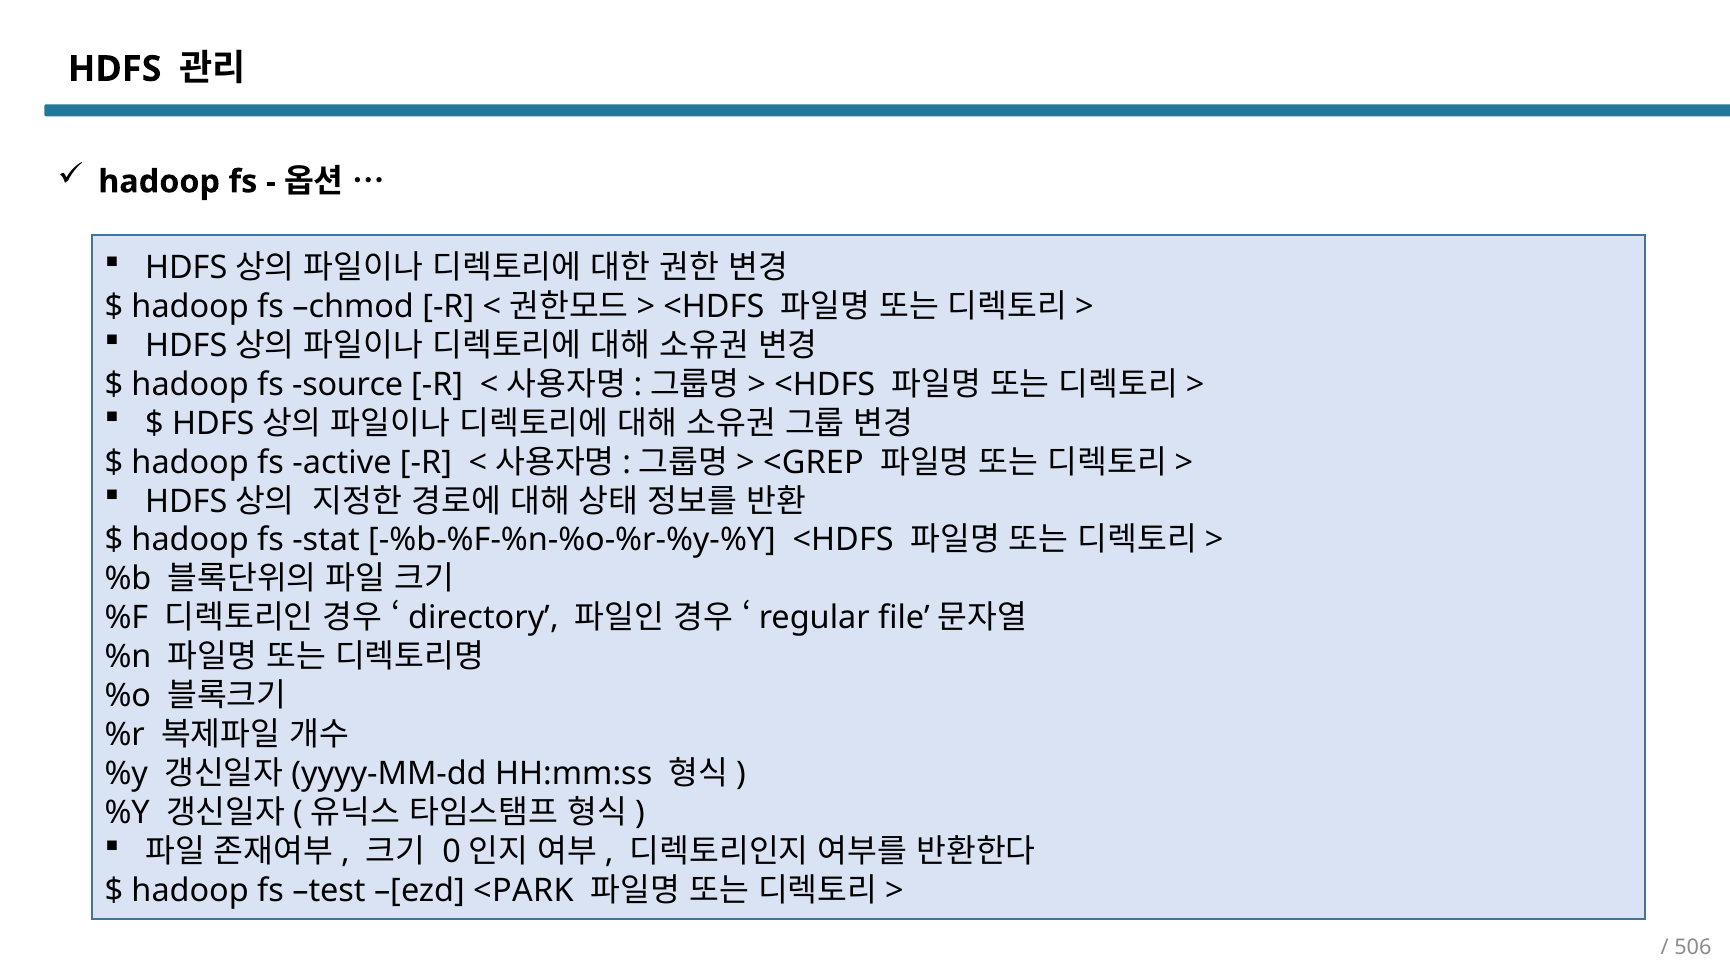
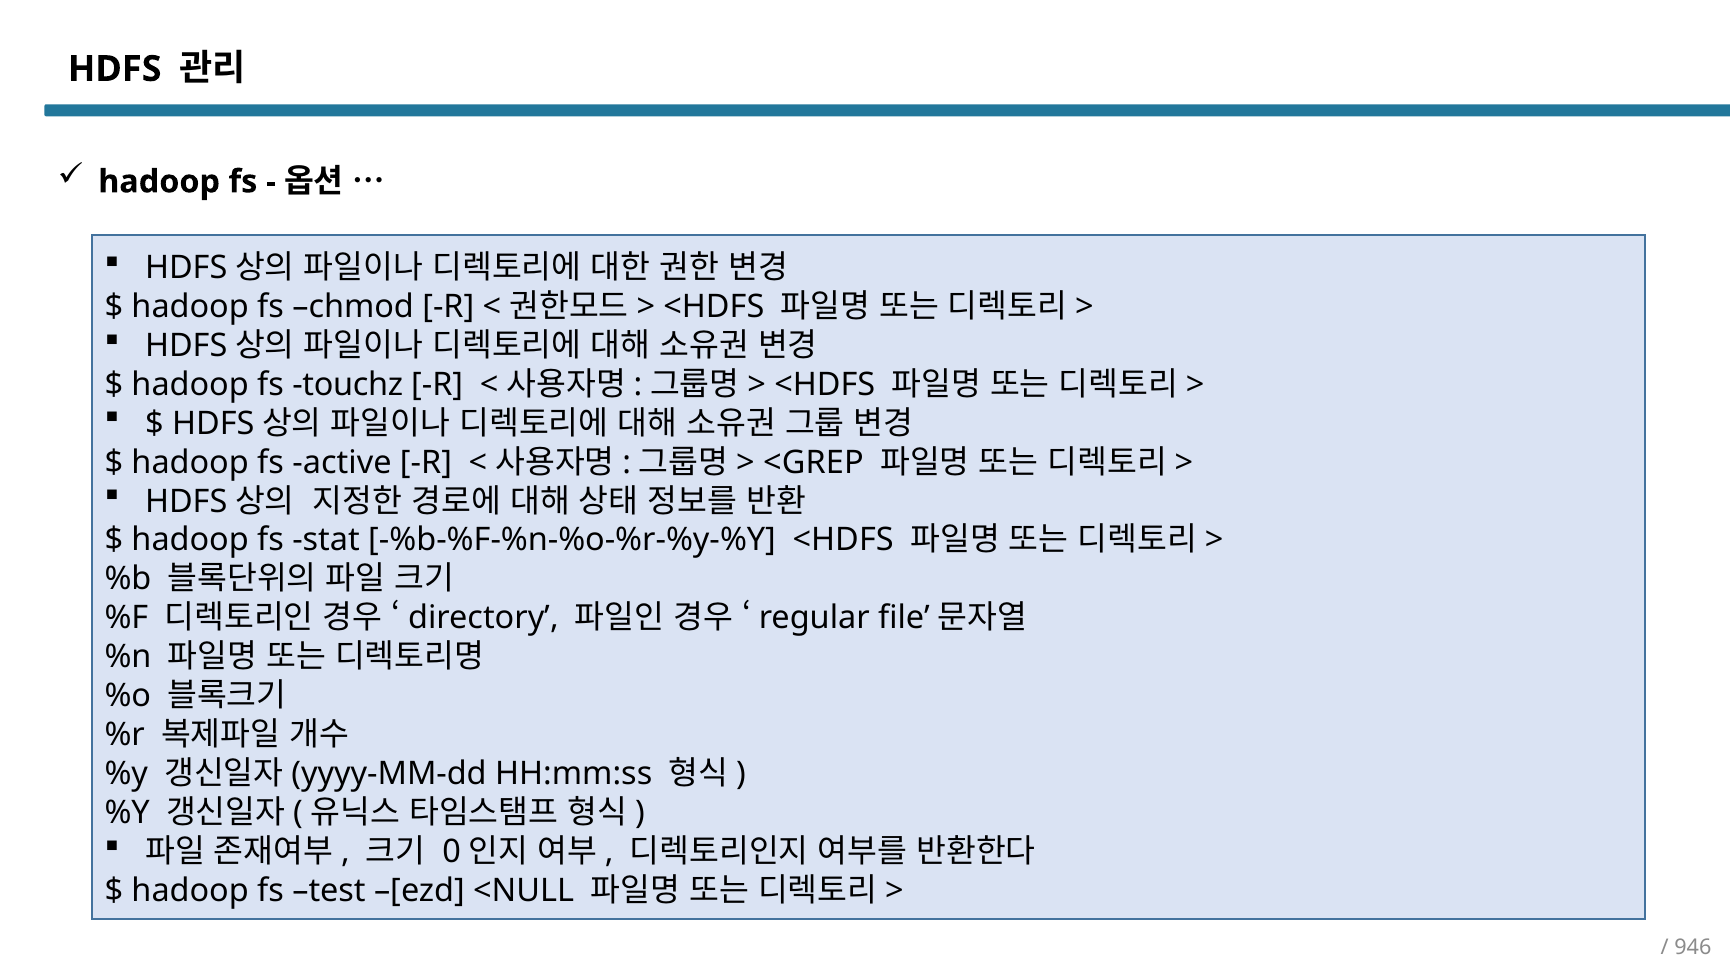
source: source -> touchz
<PARK: <PARK -> <NULL
506: 506 -> 946
